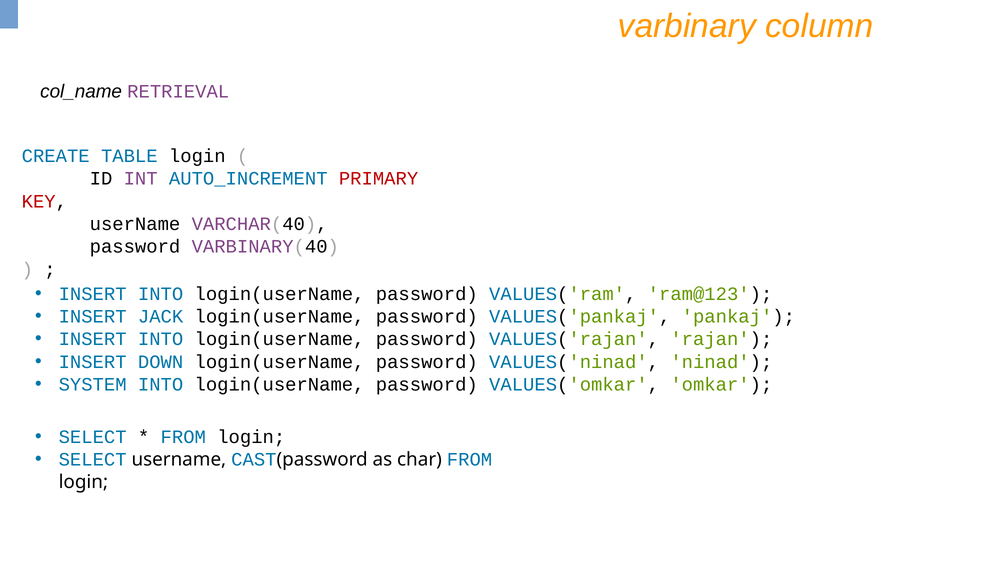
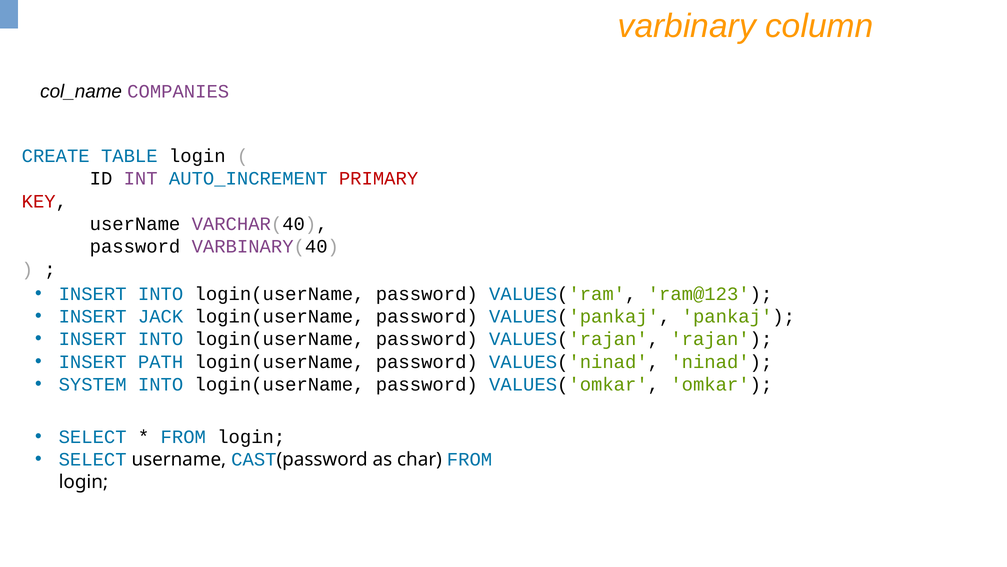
RETRIEVAL: RETRIEVAL -> COMPANIES
DOWN: DOWN -> PATH
